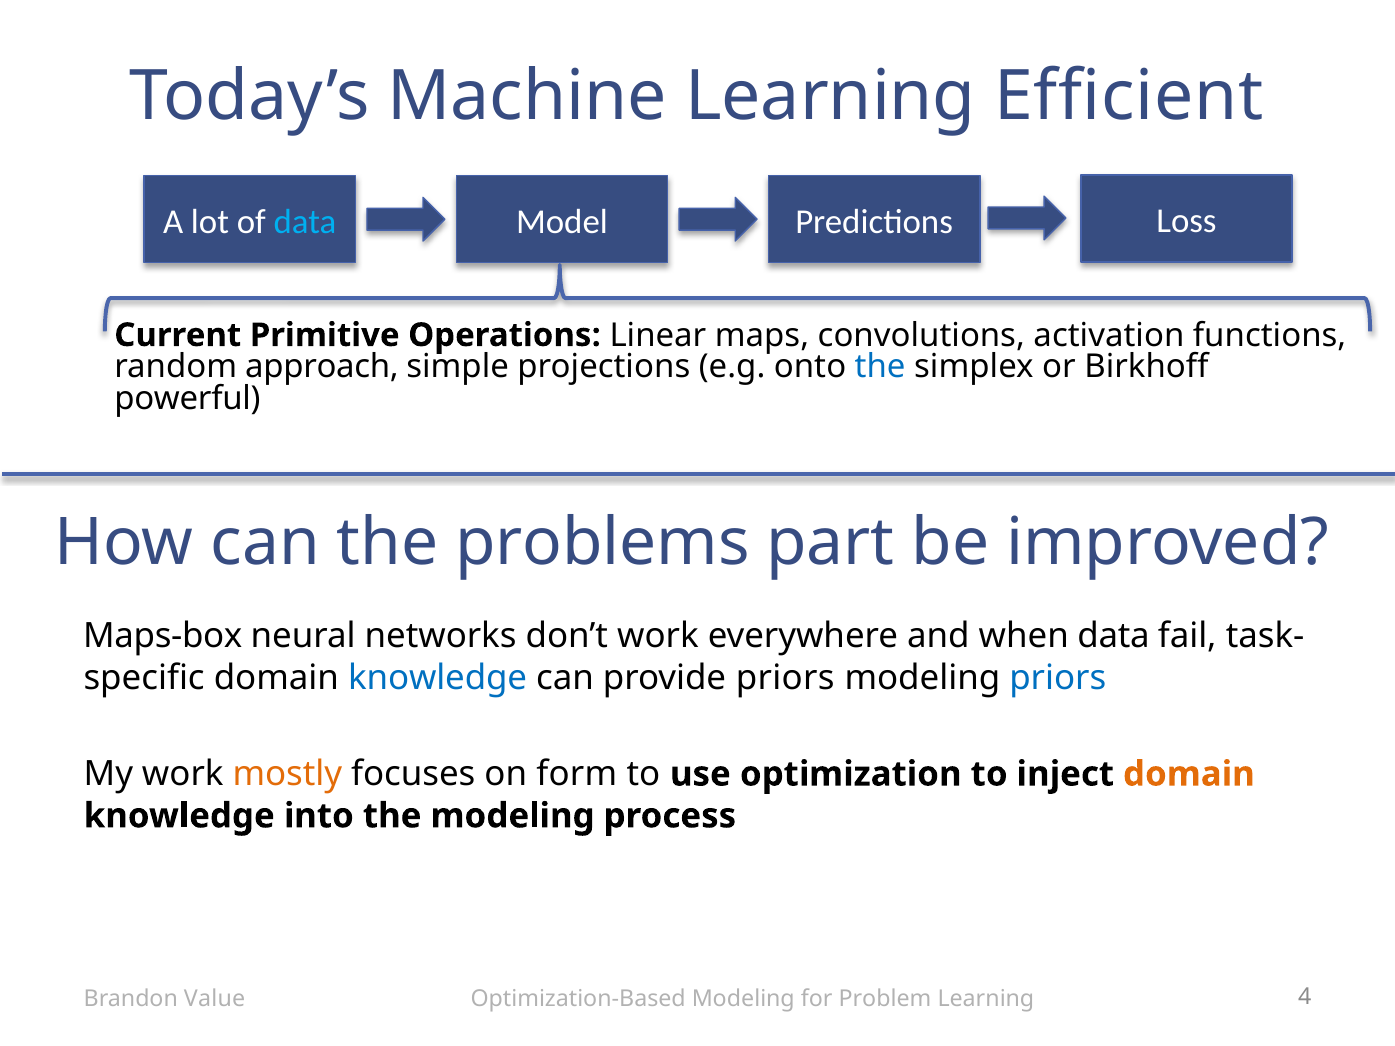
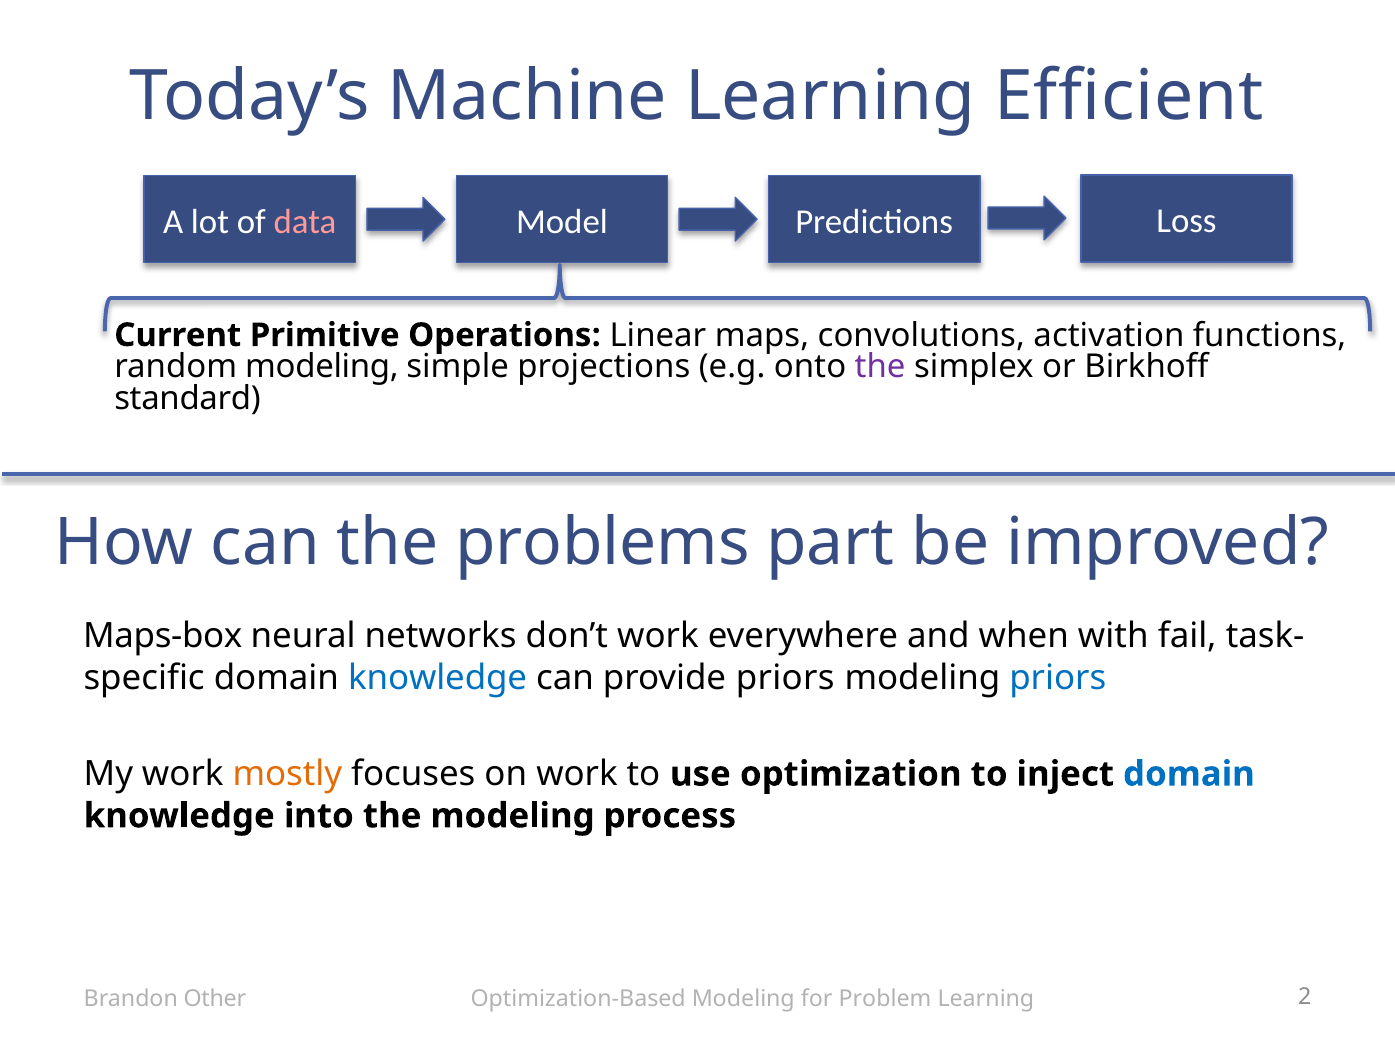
data at (305, 222) colour: light blue -> pink
random approach: approach -> modeling
the at (880, 367) colour: blue -> purple
powerful: powerful -> standard
when data: data -> with
on form: form -> work
domain at (1189, 774) colour: orange -> blue
Value: Value -> Other
4: 4 -> 2
